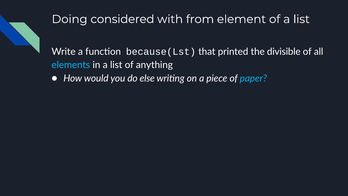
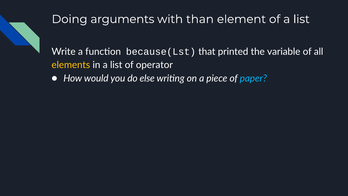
considered: considered -> arguments
from: from -> than
divisible: divisible -> variable
elements colour: light blue -> yellow
anything: anything -> operator
